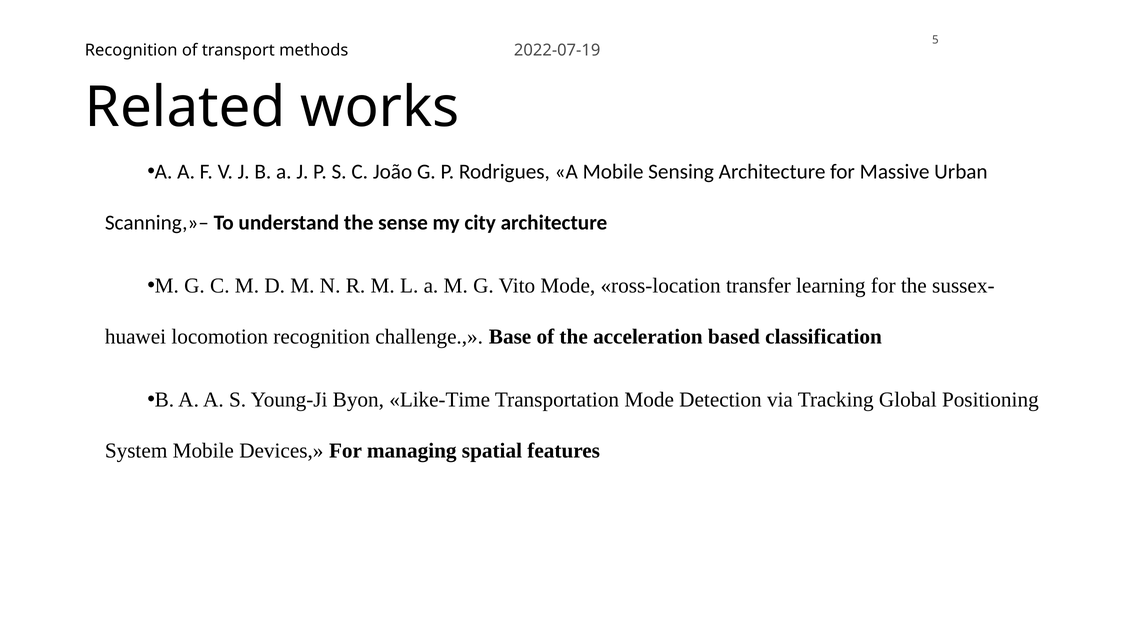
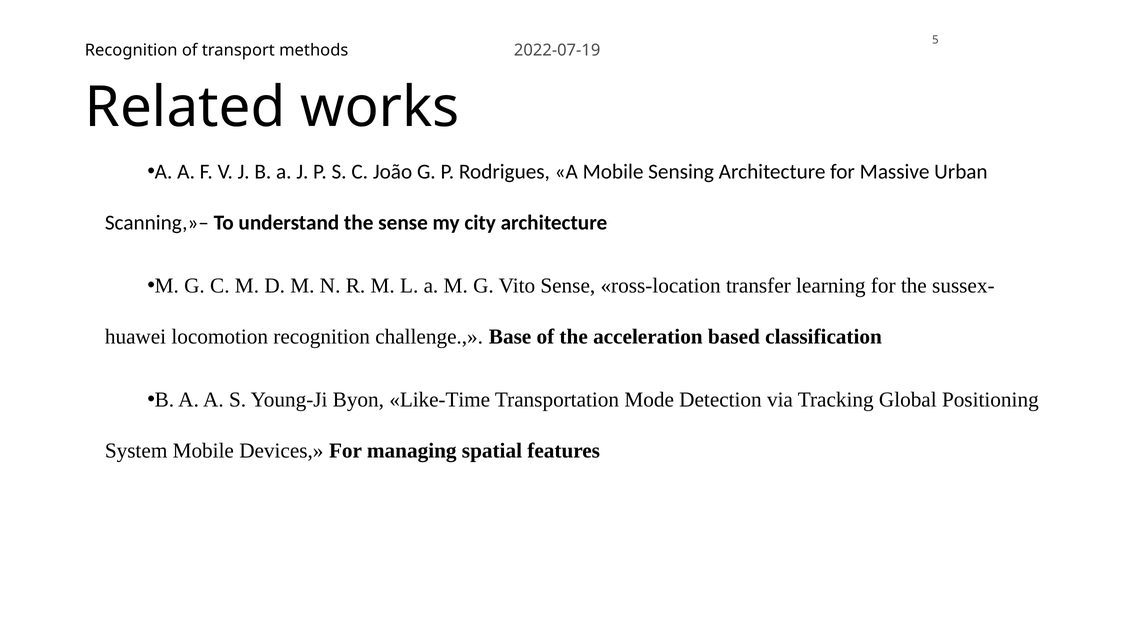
Vito Mode: Mode -> Sense
